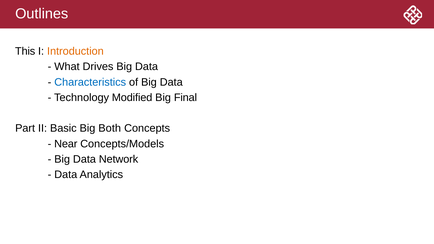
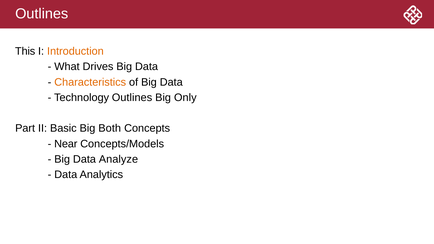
Characteristics colour: blue -> orange
Technology Modified: Modified -> Outlines
Final: Final -> Only
Network: Network -> Analyze
